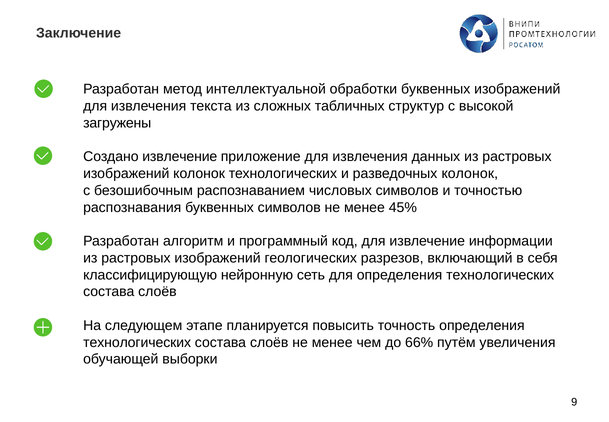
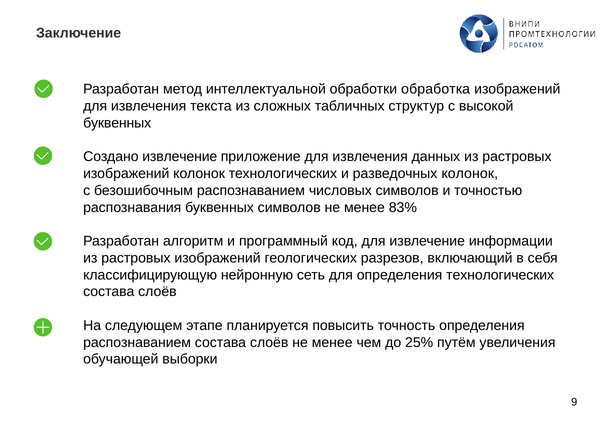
обработки буквенных: буквенных -> обработка
загружены at (117, 123): загружены -> буквенных
45%: 45% -> 83%
технологических at (137, 342): технологических -> распознаванием
66%: 66% -> 25%
